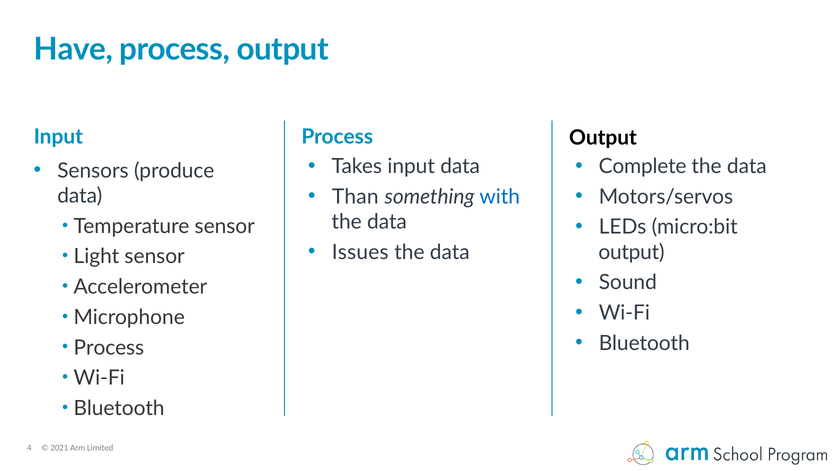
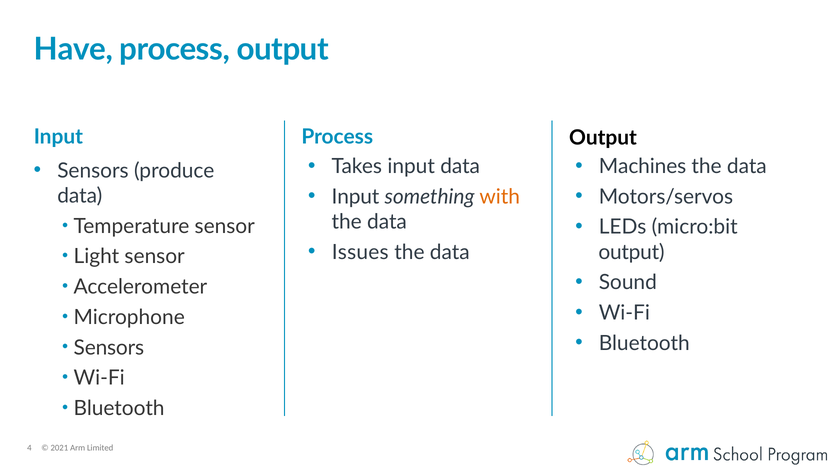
Complete: Complete -> Machines
Than at (355, 196): Than -> Input
with colour: blue -> orange
Process at (109, 347): Process -> Sensors
